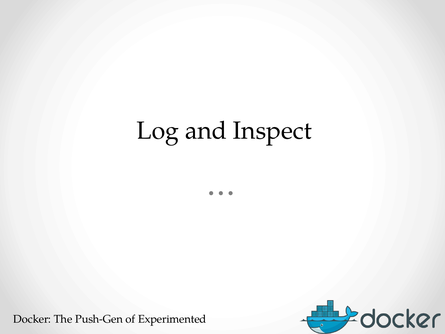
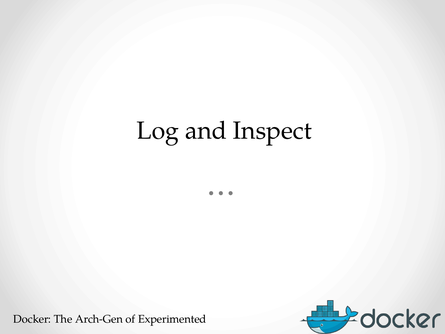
Push-Gen: Push-Gen -> Arch-Gen
